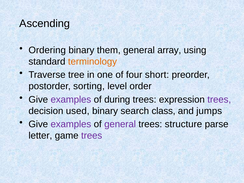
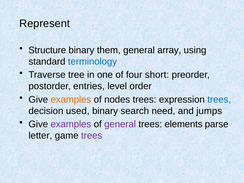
Ascending: Ascending -> Represent
Ordering: Ordering -> Structure
terminology colour: orange -> blue
sorting: sorting -> entries
examples at (71, 99) colour: purple -> orange
during: during -> nodes
trees at (219, 99) colour: purple -> blue
class: class -> need
structure: structure -> elements
